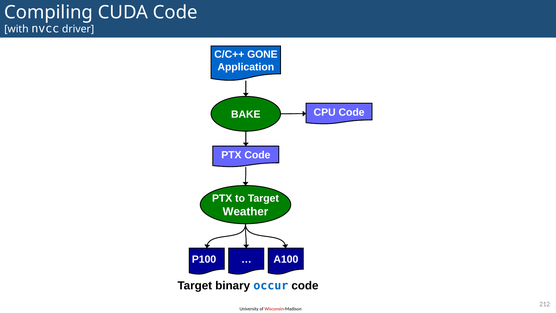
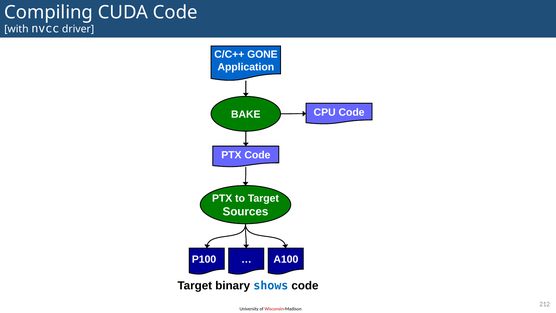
Weather: Weather -> Sources
occur: occur -> shows
